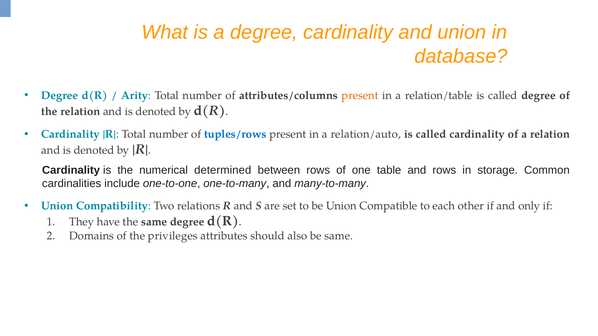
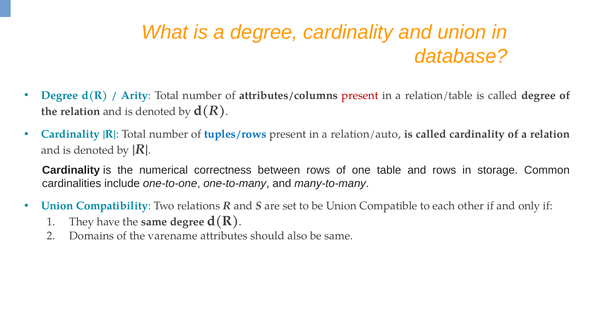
present at (360, 96) colour: orange -> red
determined: determined -> correctness
privileges: privileges -> varename
